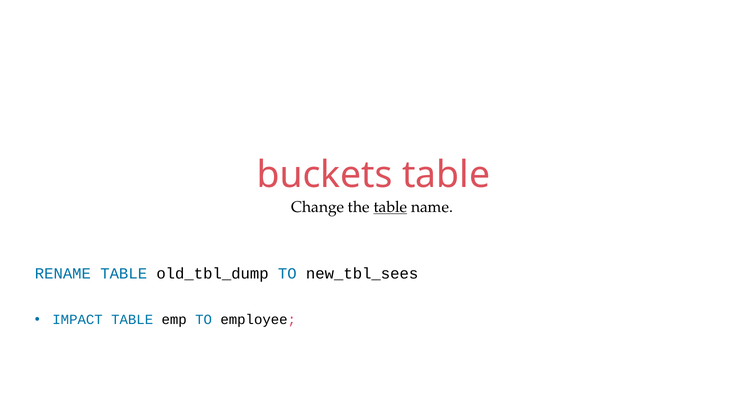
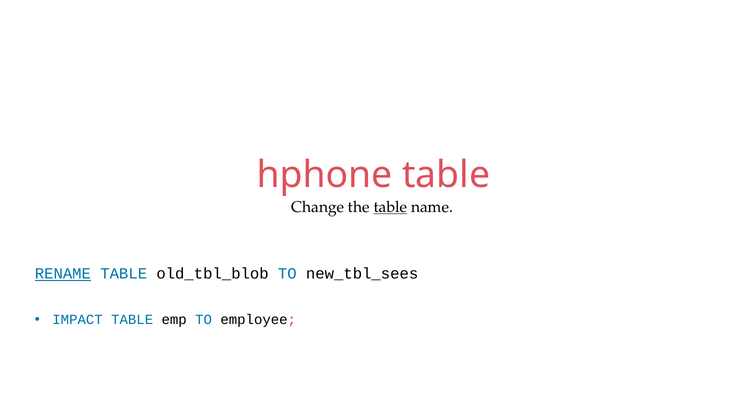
buckets: buckets -> hphone
RENAME underline: none -> present
old_tbl_dump: old_tbl_dump -> old_tbl_blob
